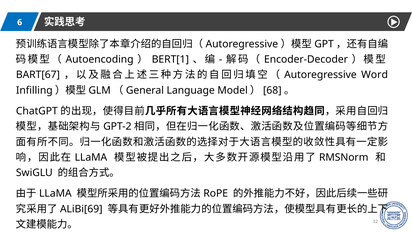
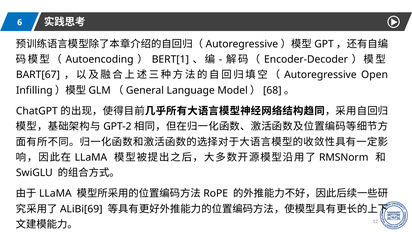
Word: Word -> Open
